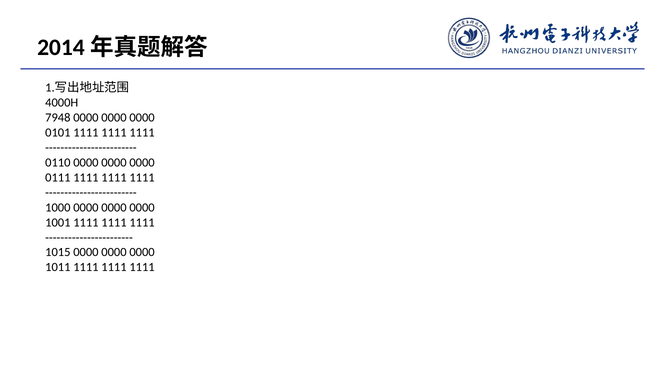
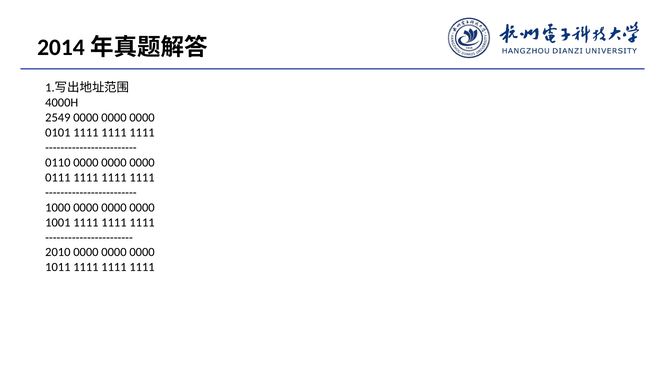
7948: 7948 -> 2549
1015: 1015 -> 2010
